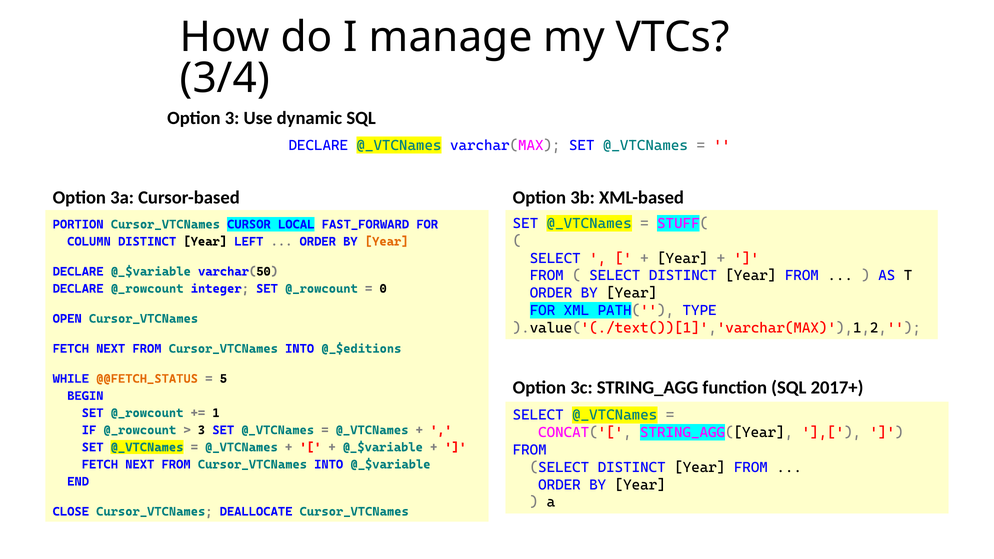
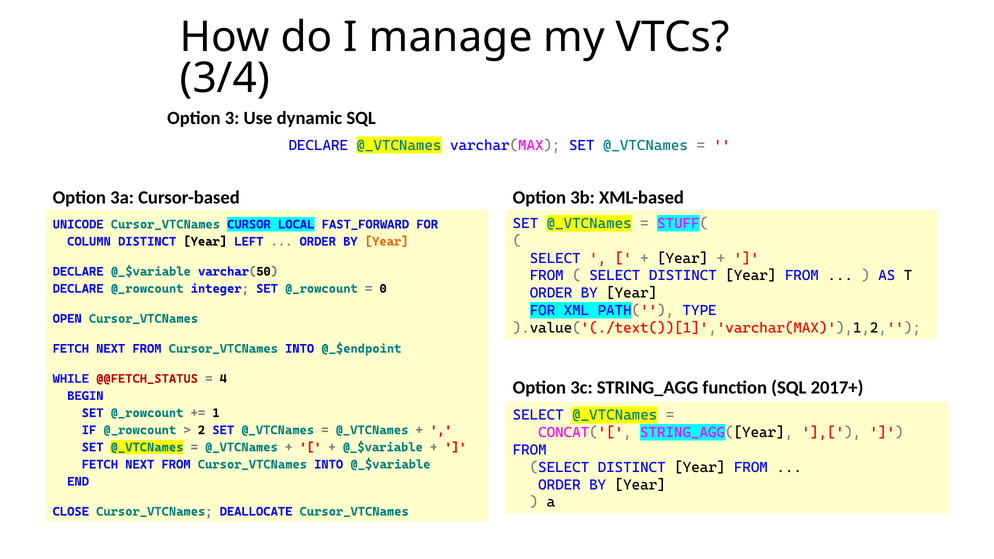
PORTION: PORTION -> UNICODE
@_$editions: @_$editions -> @_$endpoint
@@FETCH_STATUS colour: orange -> red
5: 5 -> 4
3 at (201, 430): 3 -> 2
